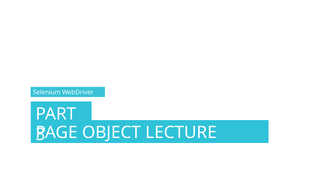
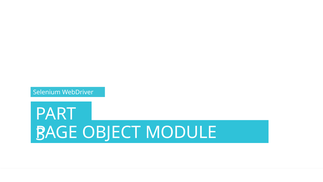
LECTURE: LECTURE -> MODULE
